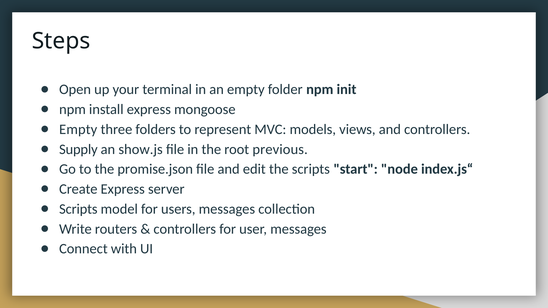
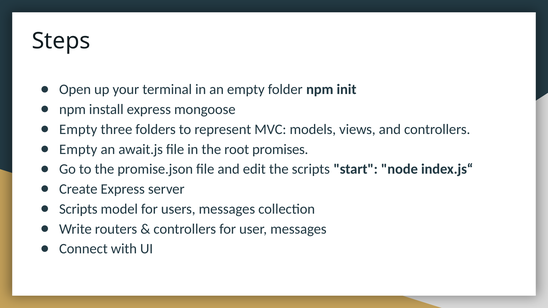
Supply at (78, 149): Supply -> Empty
show.js: show.js -> await.js
previous: previous -> promises
